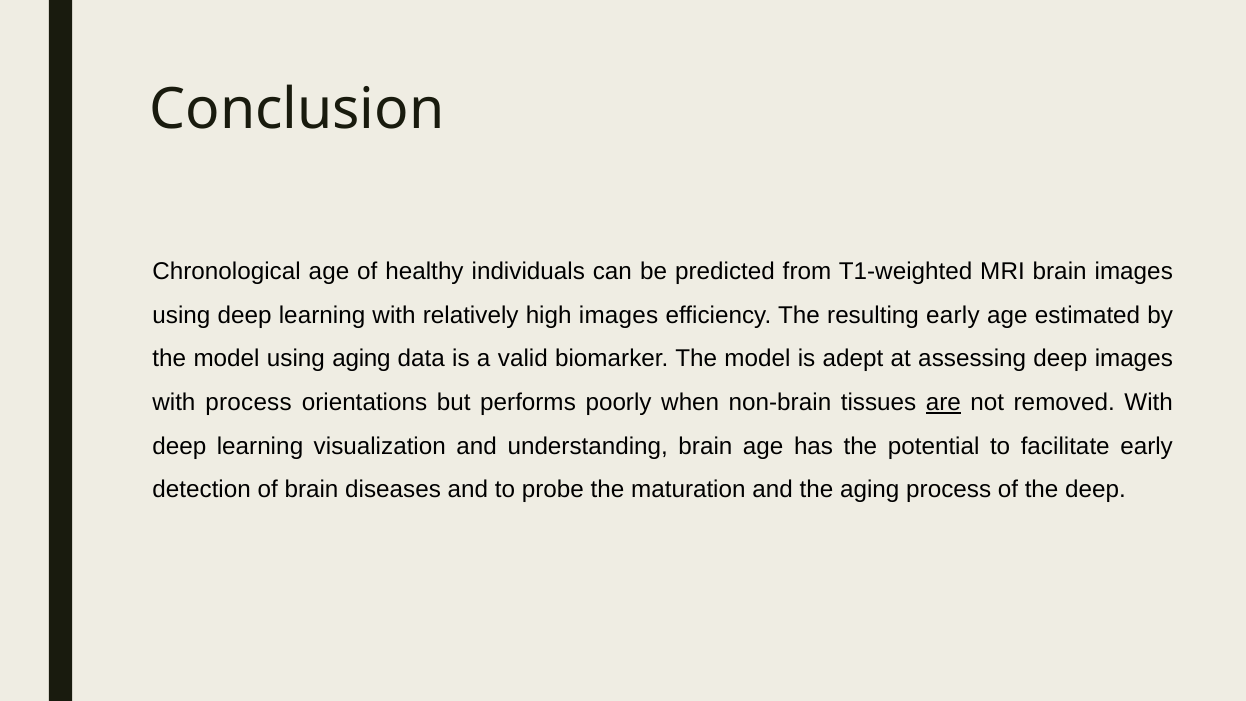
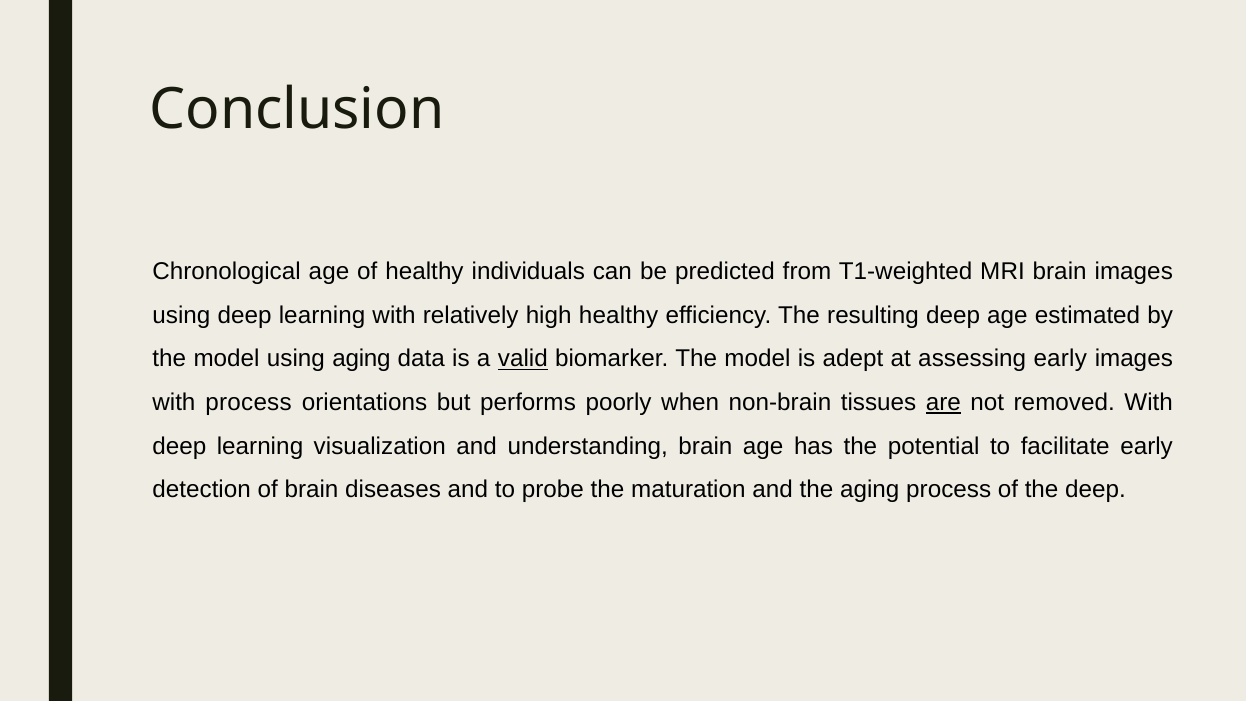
high images: images -> healthy
resulting early: early -> deep
valid underline: none -> present
assessing deep: deep -> early
